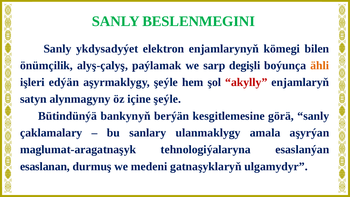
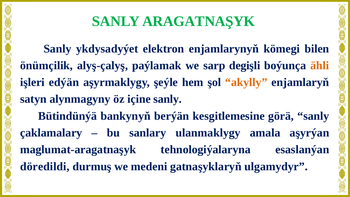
BESLENMEGINI: BESLENMEGINI -> ARAGATNAŞYK
akylly colour: red -> orange
içine şeýle: şeýle -> sanly
esaslanan: esaslanan -> döredildi
